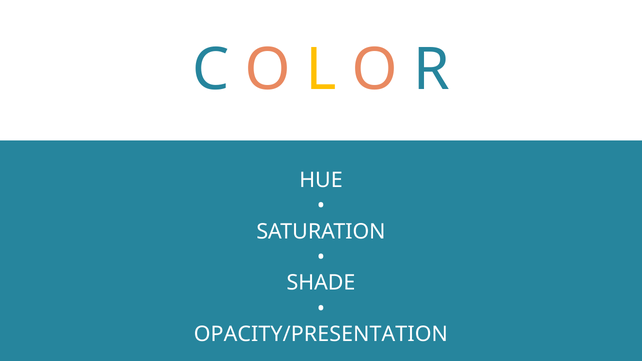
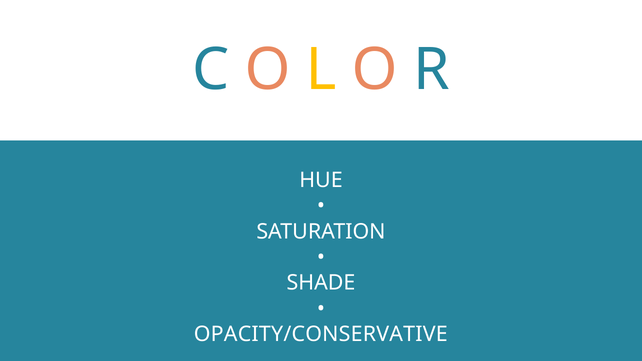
OPACITY/PRESENTATION: OPACITY/PRESENTATION -> OPACITY/CONSERVATIVE
